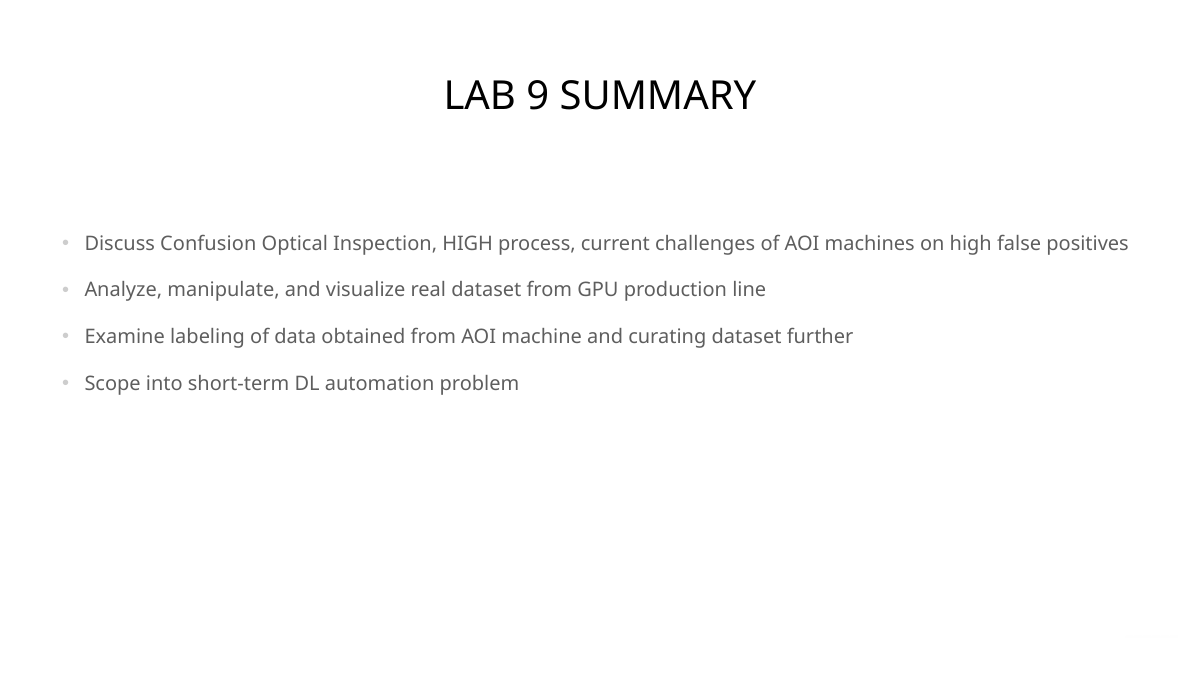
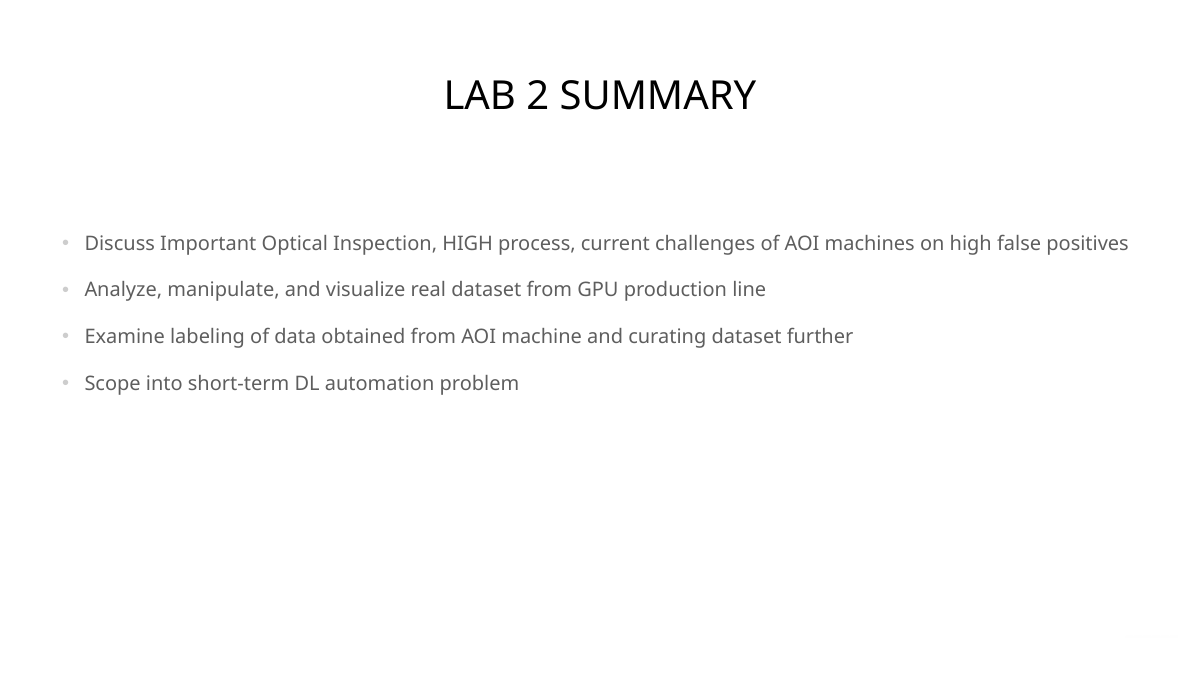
9: 9 -> 2
Confusion: Confusion -> Important
